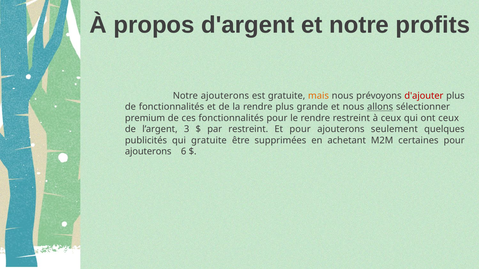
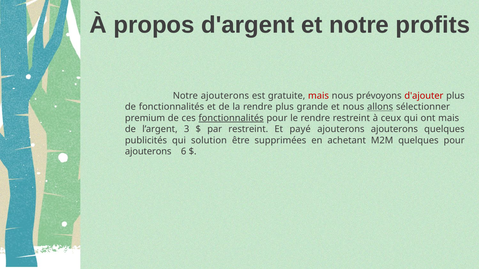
mais at (319, 96) colour: orange -> red
fonctionnalités at (231, 118) underline: none -> present
ont ceux: ceux -> mais
Et pour: pour -> payé
ajouterons seulement: seulement -> ajouterons
qui gratuite: gratuite -> solution
M2M certaines: certaines -> quelques
